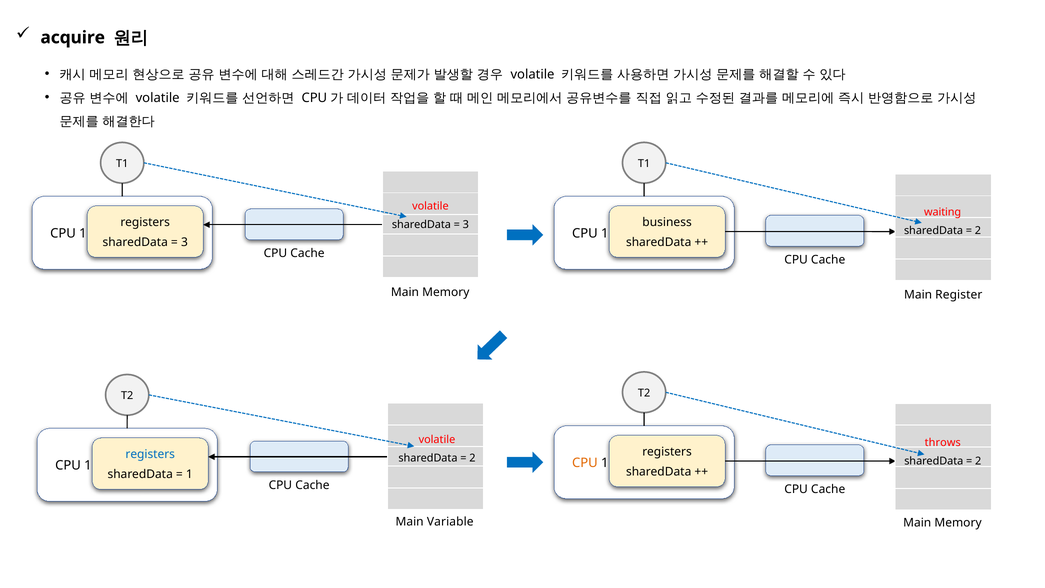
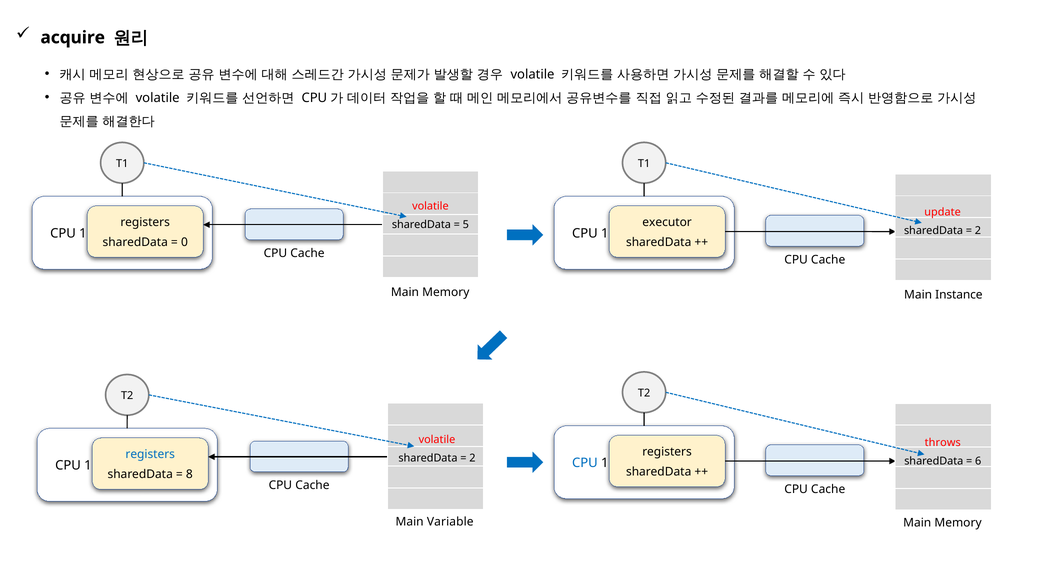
waiting: waiting -> update
business: business -> executor
3 at (466, 225): 3 -> 5
3 at (184, 242): 3 -> 0
Register: Register -> Instance
CPU at (585, 463) colour: orange -> blue
2 at (978, 461): 2 -> 6
1 at (189, 474): 1 -> 8
